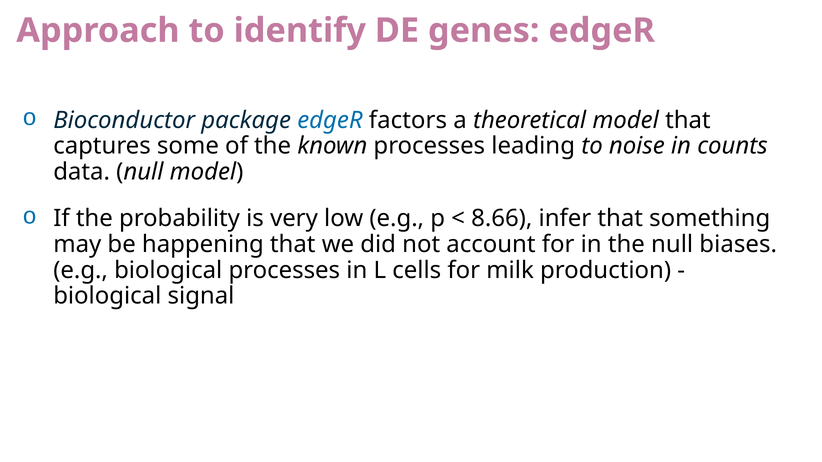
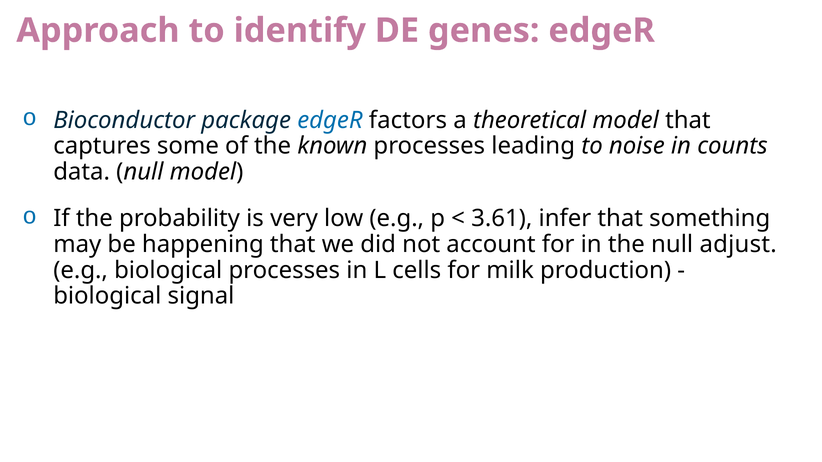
8.66: 8.66 -> 3.61
biases: biases -> adjust
